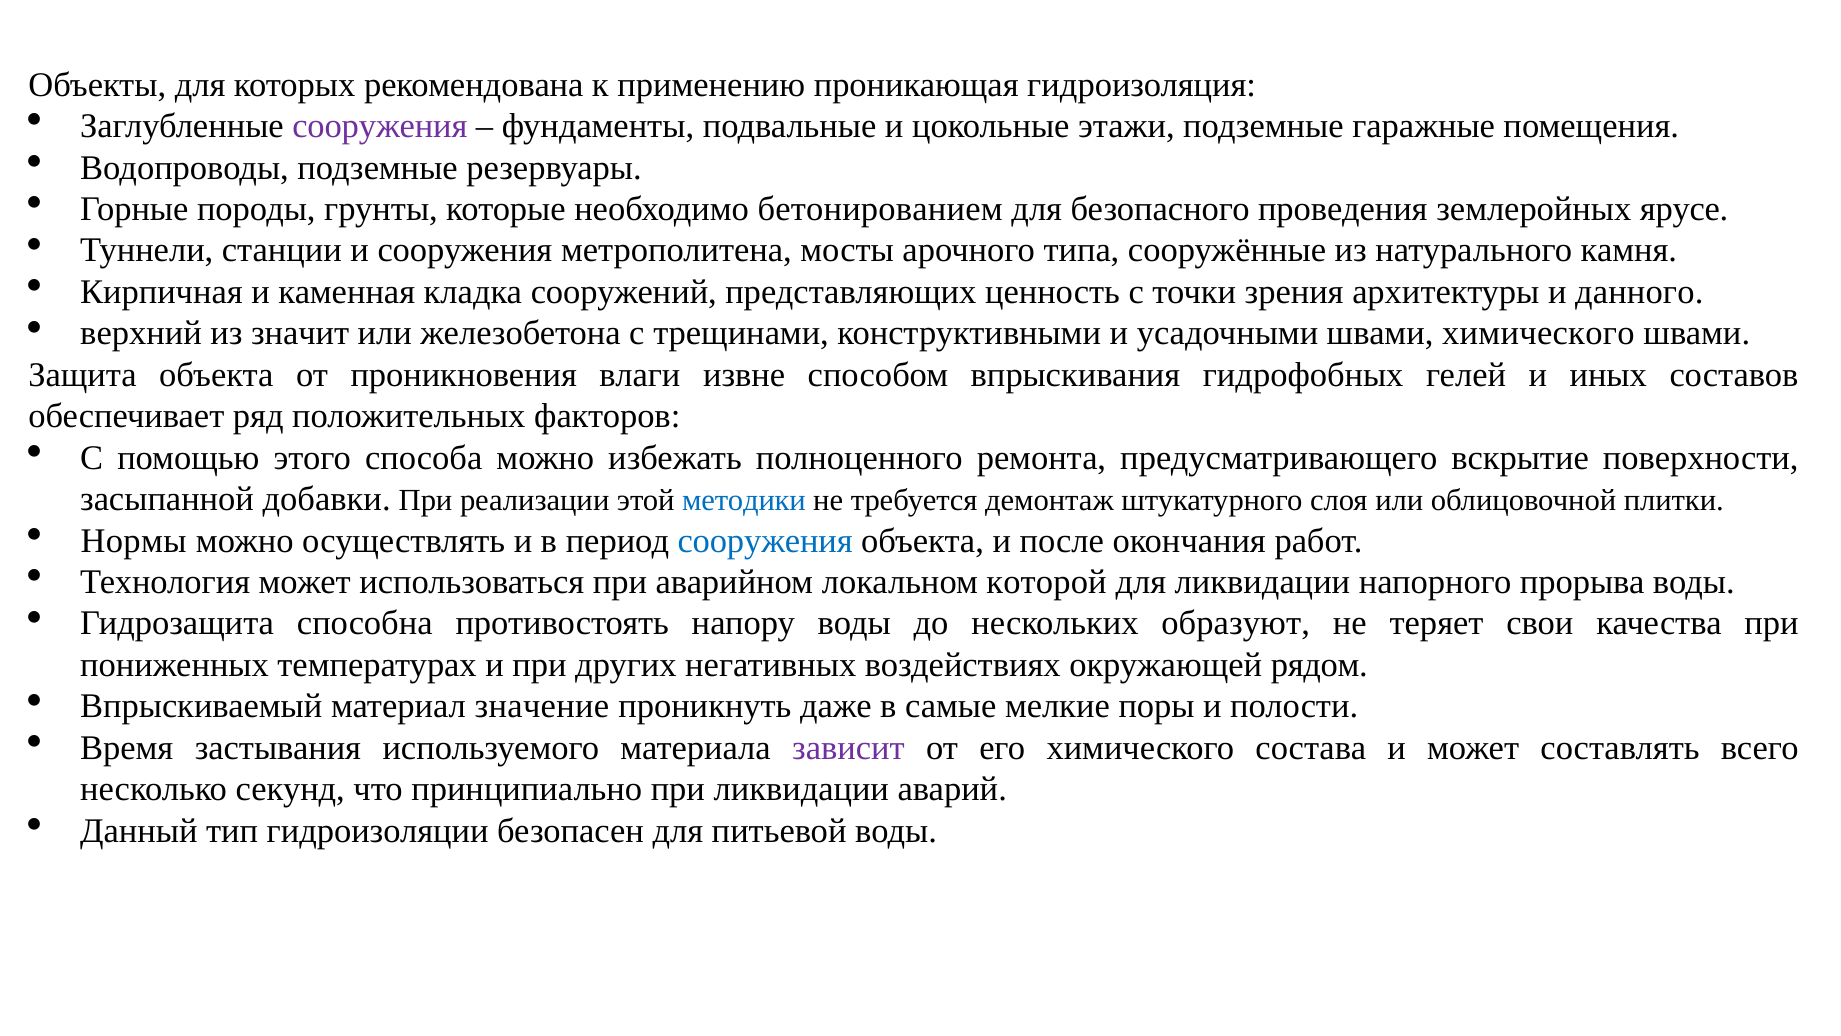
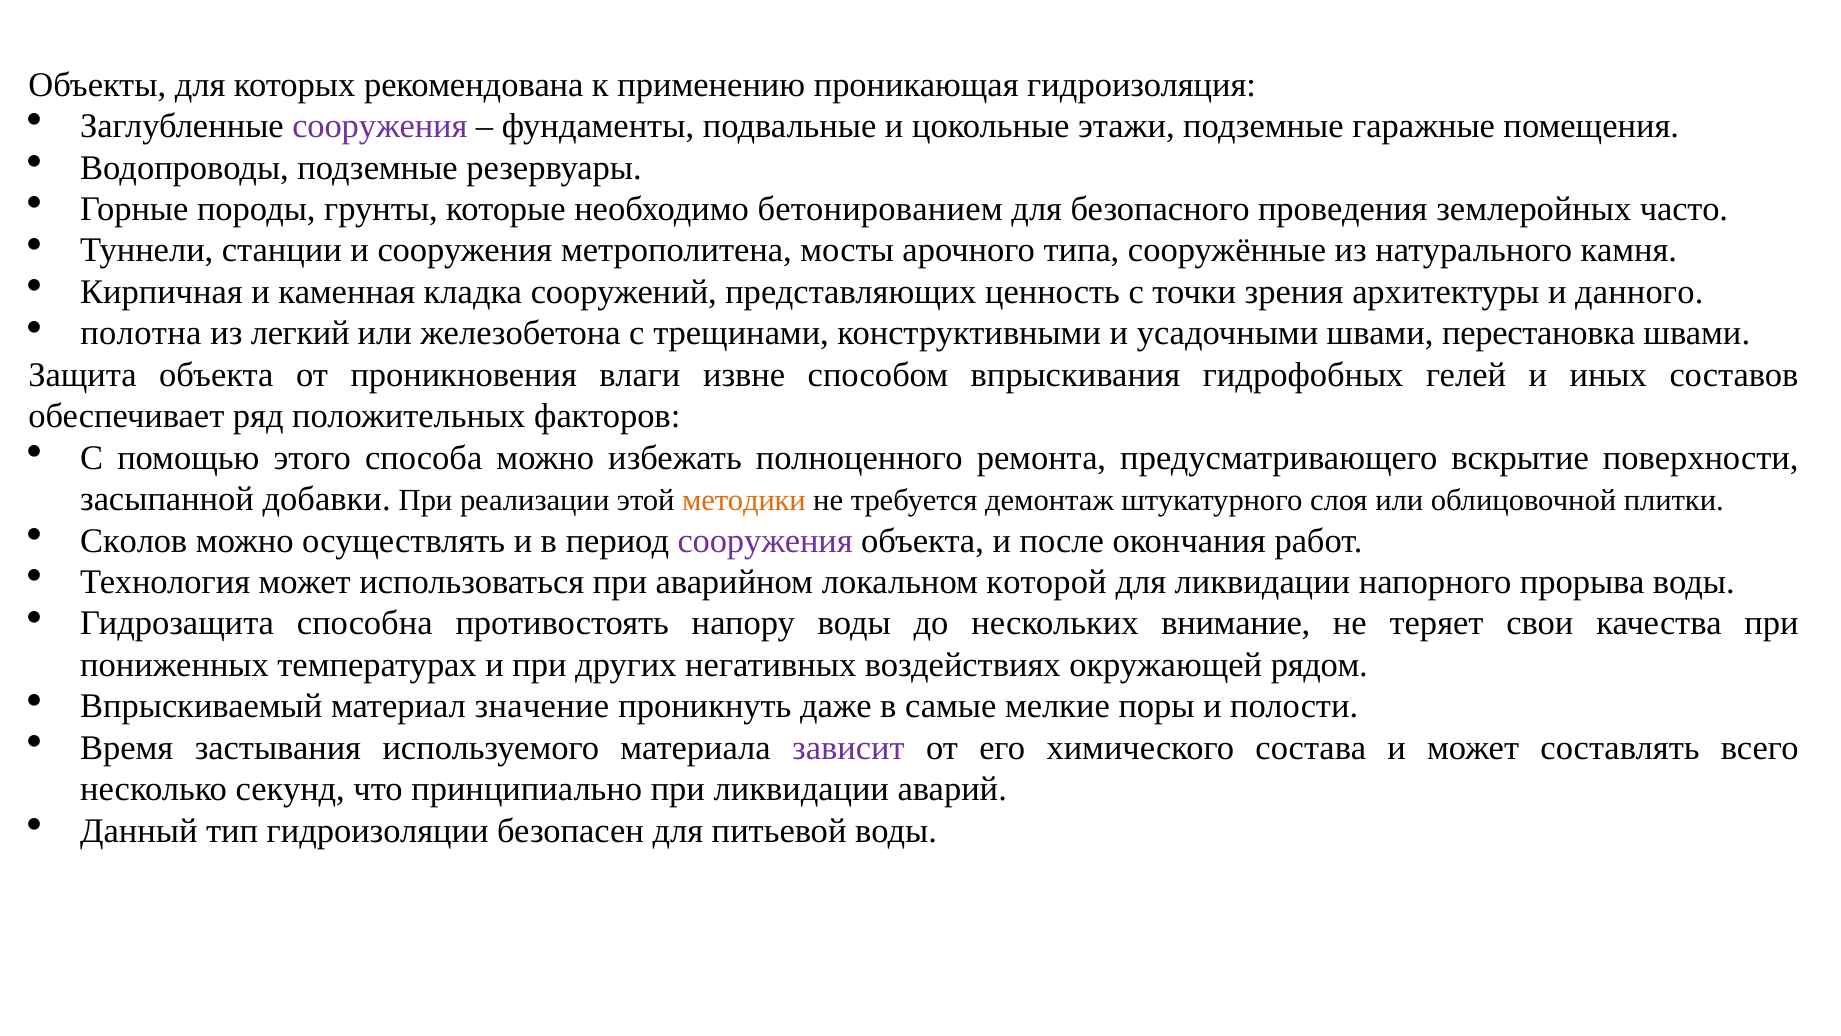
ярусе: ярусе -> часто
верхний: верхний -> полотна
значит: значит -> легкий
швами химического: химического -> перестановка
методики colour: blue -> orange
Нормы: Нормы -> Сколов
сооружения at (765, 540) colour: blue -> purple
образуют: образуют -> внимание
